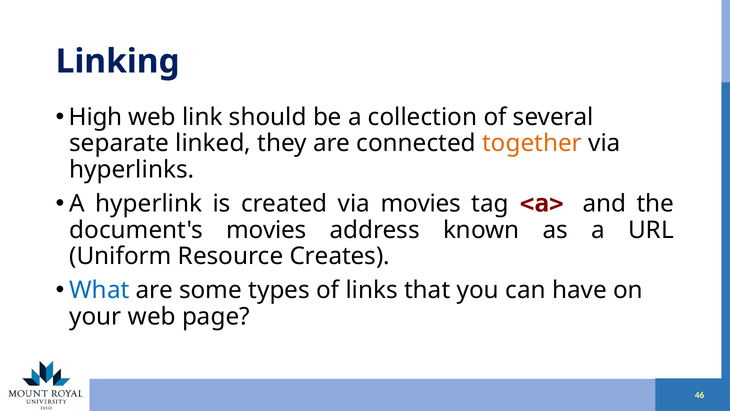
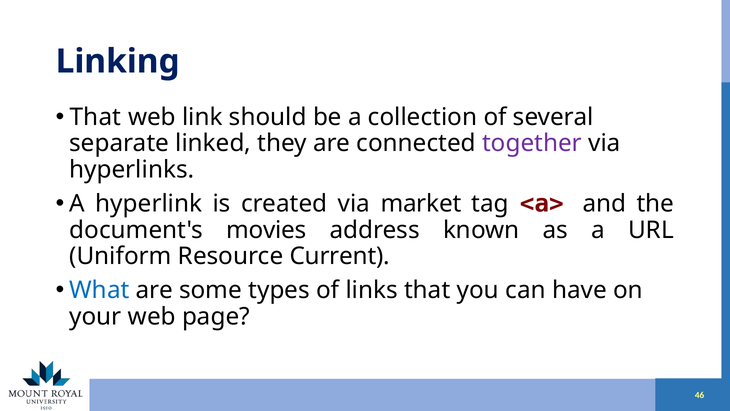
High at (96, 117): High -> That
together colour: orange -> purple
via movies: movies -> market
Creates: Creates -> Current
